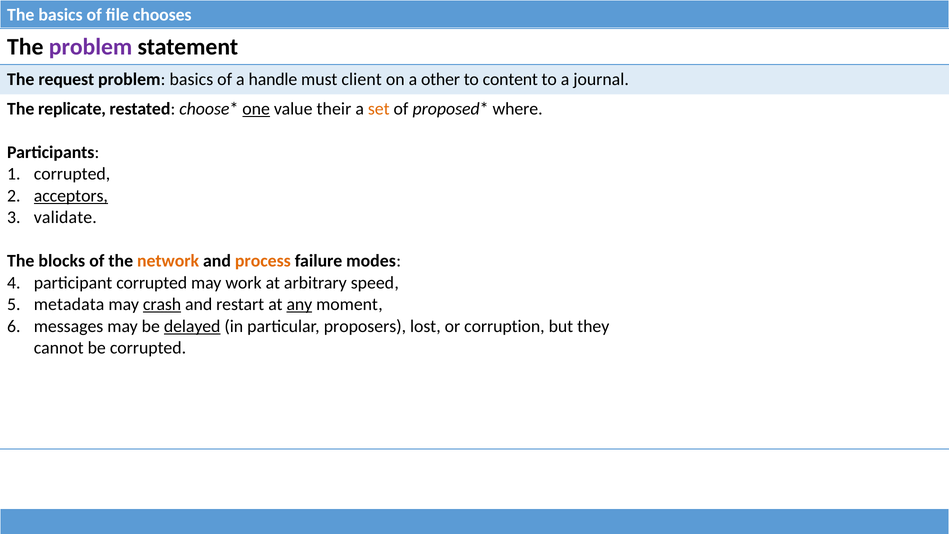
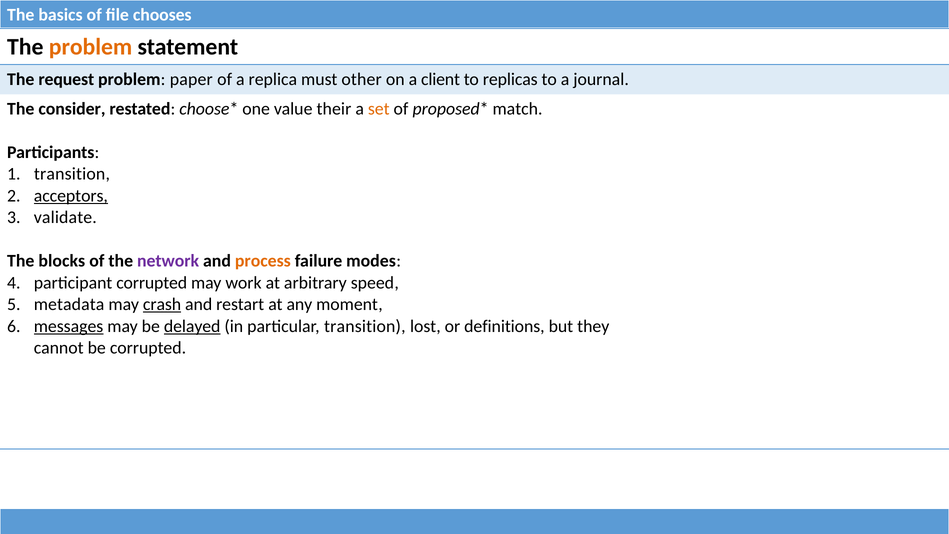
problem at (91, 47) colour: purple -> orange
problem basics: basics -> paper
handle: handle -> replica
client: client -> other
other: other -> client
content: content -> replicas
replicate: replicate -> consider
one underline: present -> none
where: where -> match
corrupted at (72, 174): corrupted -> transition
network colour: orange -> purple
any underline: present -> none
messages underline: none -> present
particular proposers: proposers -> transition
corruption: corruption -> definitions
